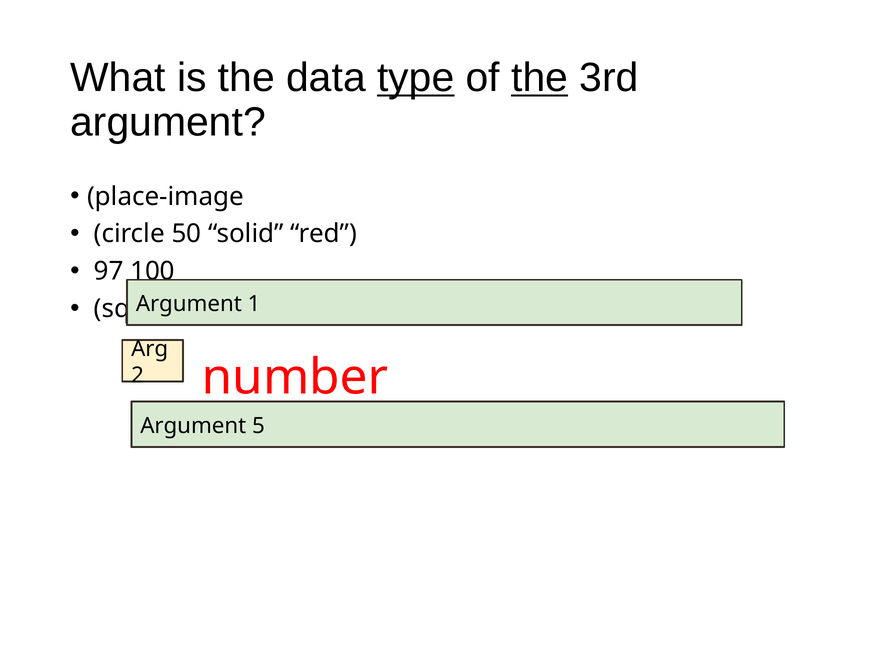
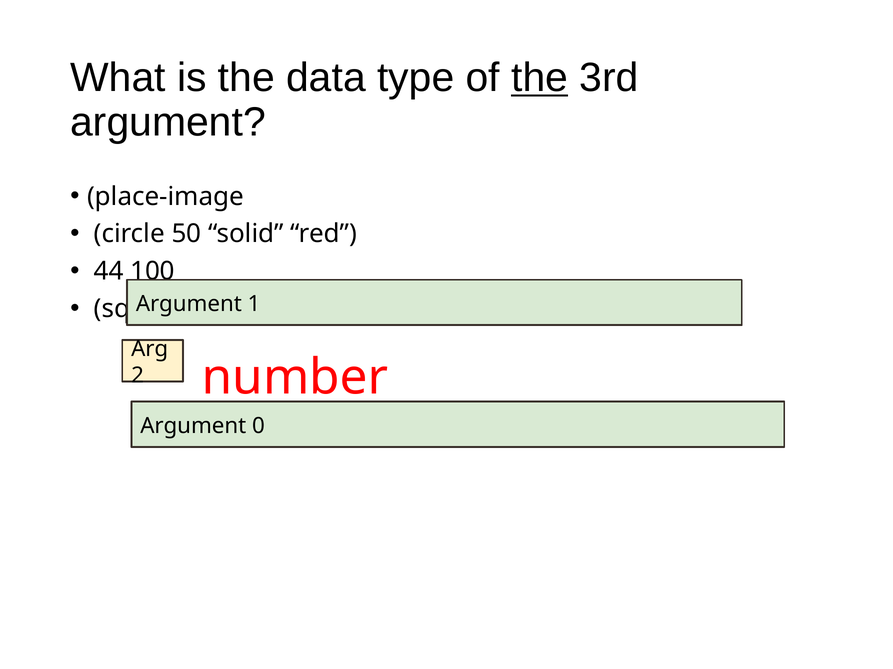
type underline: present -> none
97: 97 -> 44
5: 5 -> 0
